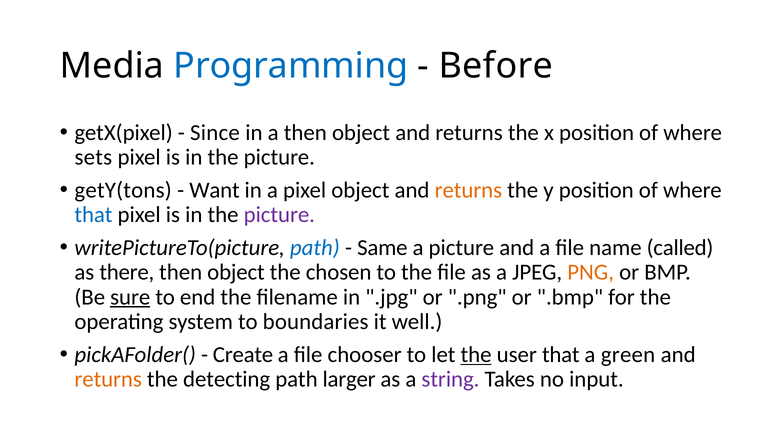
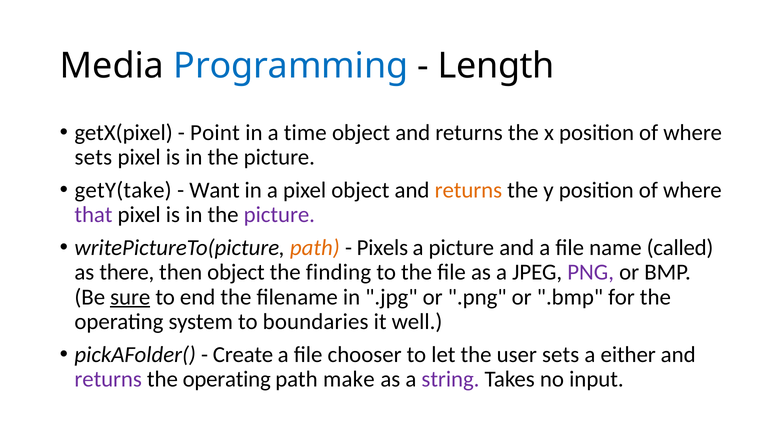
Before: Before -> Length
Since: Since -> Point
a then: then -> time
getY(tons: getY(tons -> getY(take
that at (93, 215) colour: blue -> purple
path at (315, 248) colour: blue -> orange
Same: Same -> Pixels
chosen: chosen -> finding
PNG colour: orange -> purple
the at (476, 355) underline: present -> none
user that: that -> sets
green: green -> either
returns at (108, 379) colour: orange -> purple
detecting at (227, 379): detecting -> operating
larger: larger -> make
